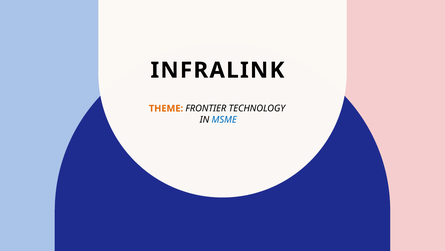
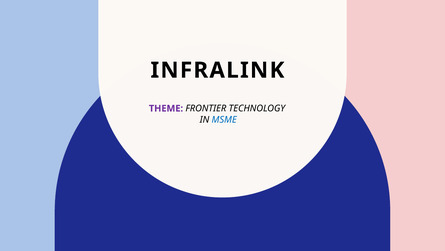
THEME colour: orange -> purple
